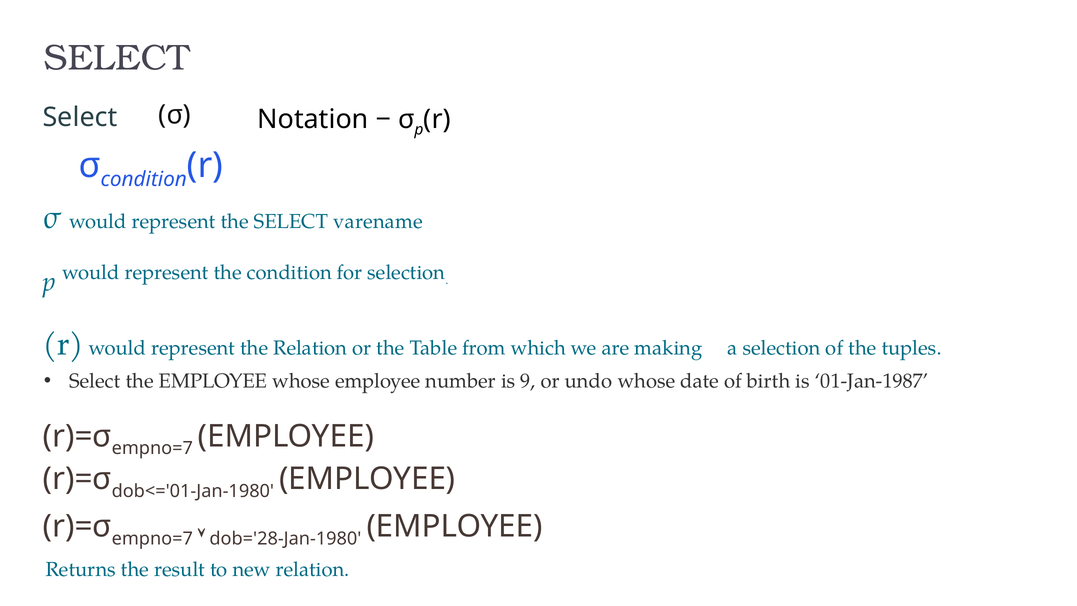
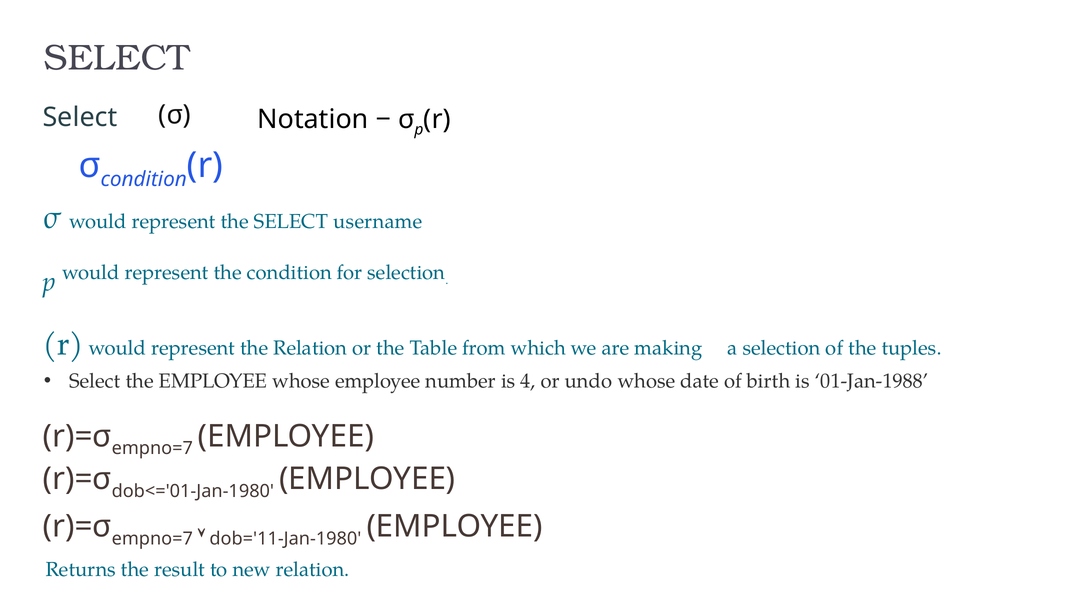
varename: varename -> username
9: 9 -> 4
01-Jan-1987: 01-Jan-1987 -> 01-Jan-1988
dob='28-Jan-1980: dob='28-Jan-1980 -> dob='11-Jan-1980
